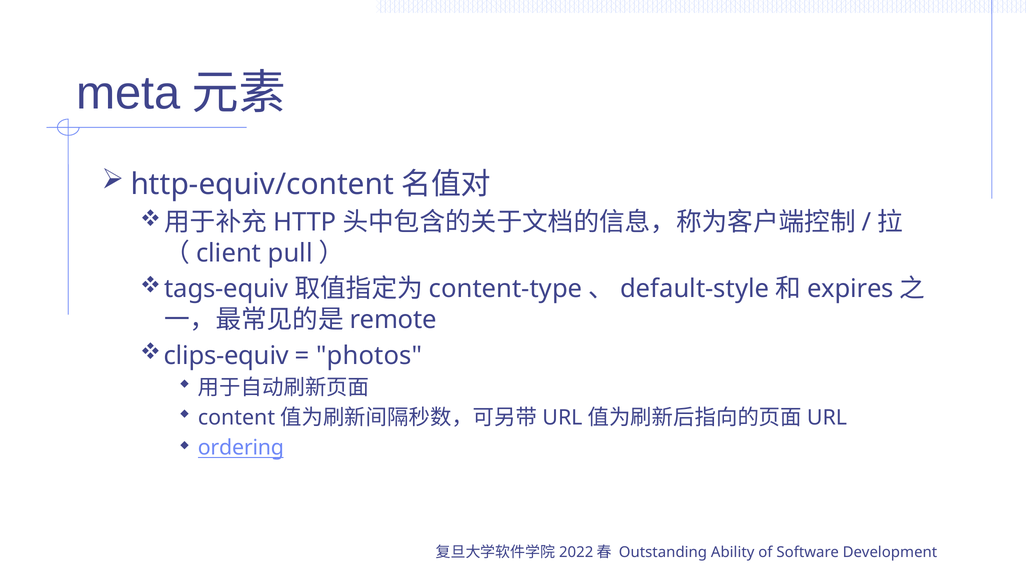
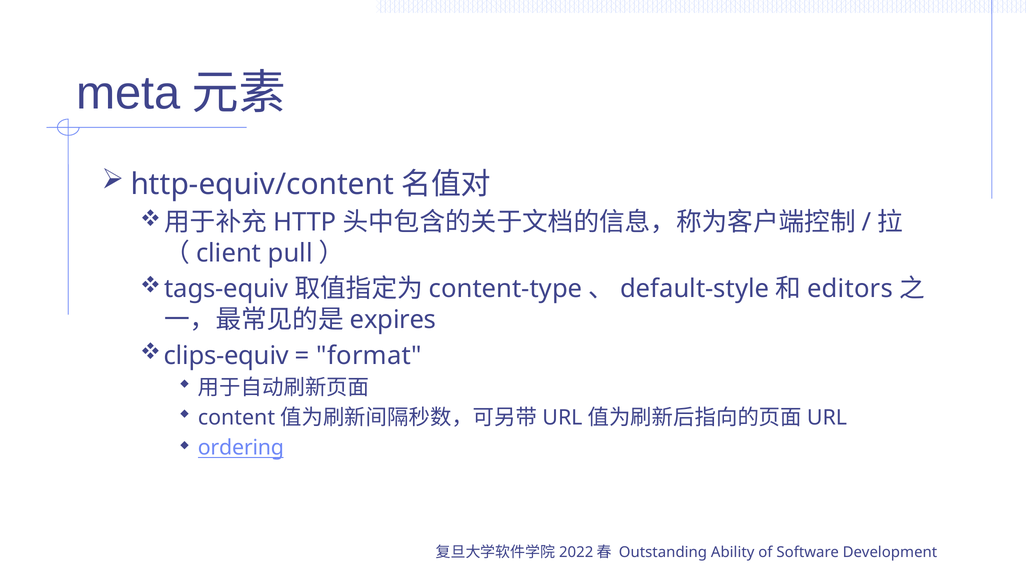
expires: expires -> editors
remote: remote -> expires
photos: photos -> format
